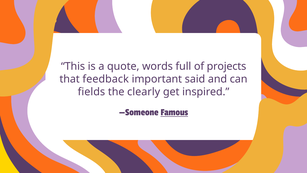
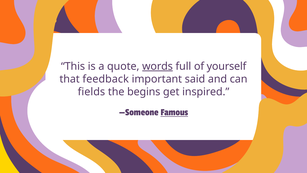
words underline: none -> present
projects: projects -> yourself
clearly: clearly -> begins
